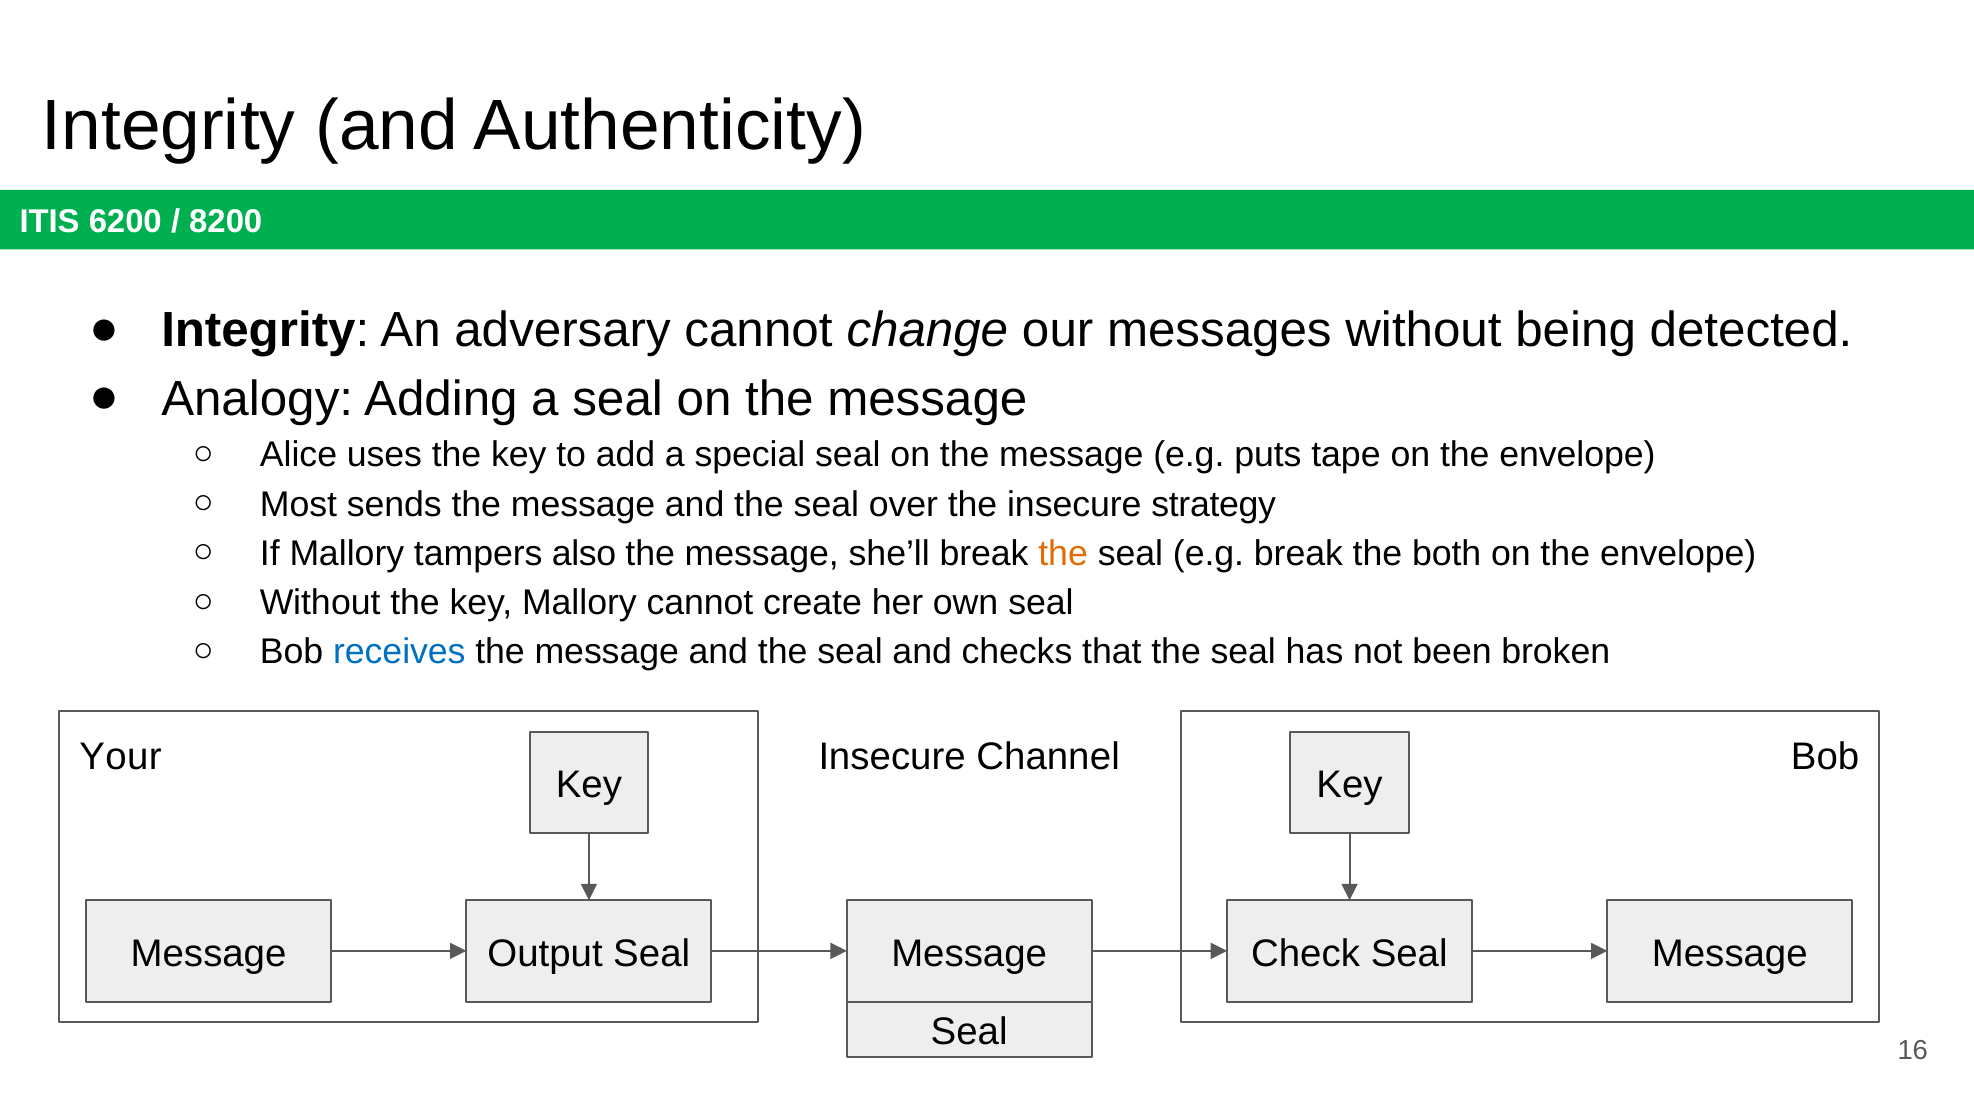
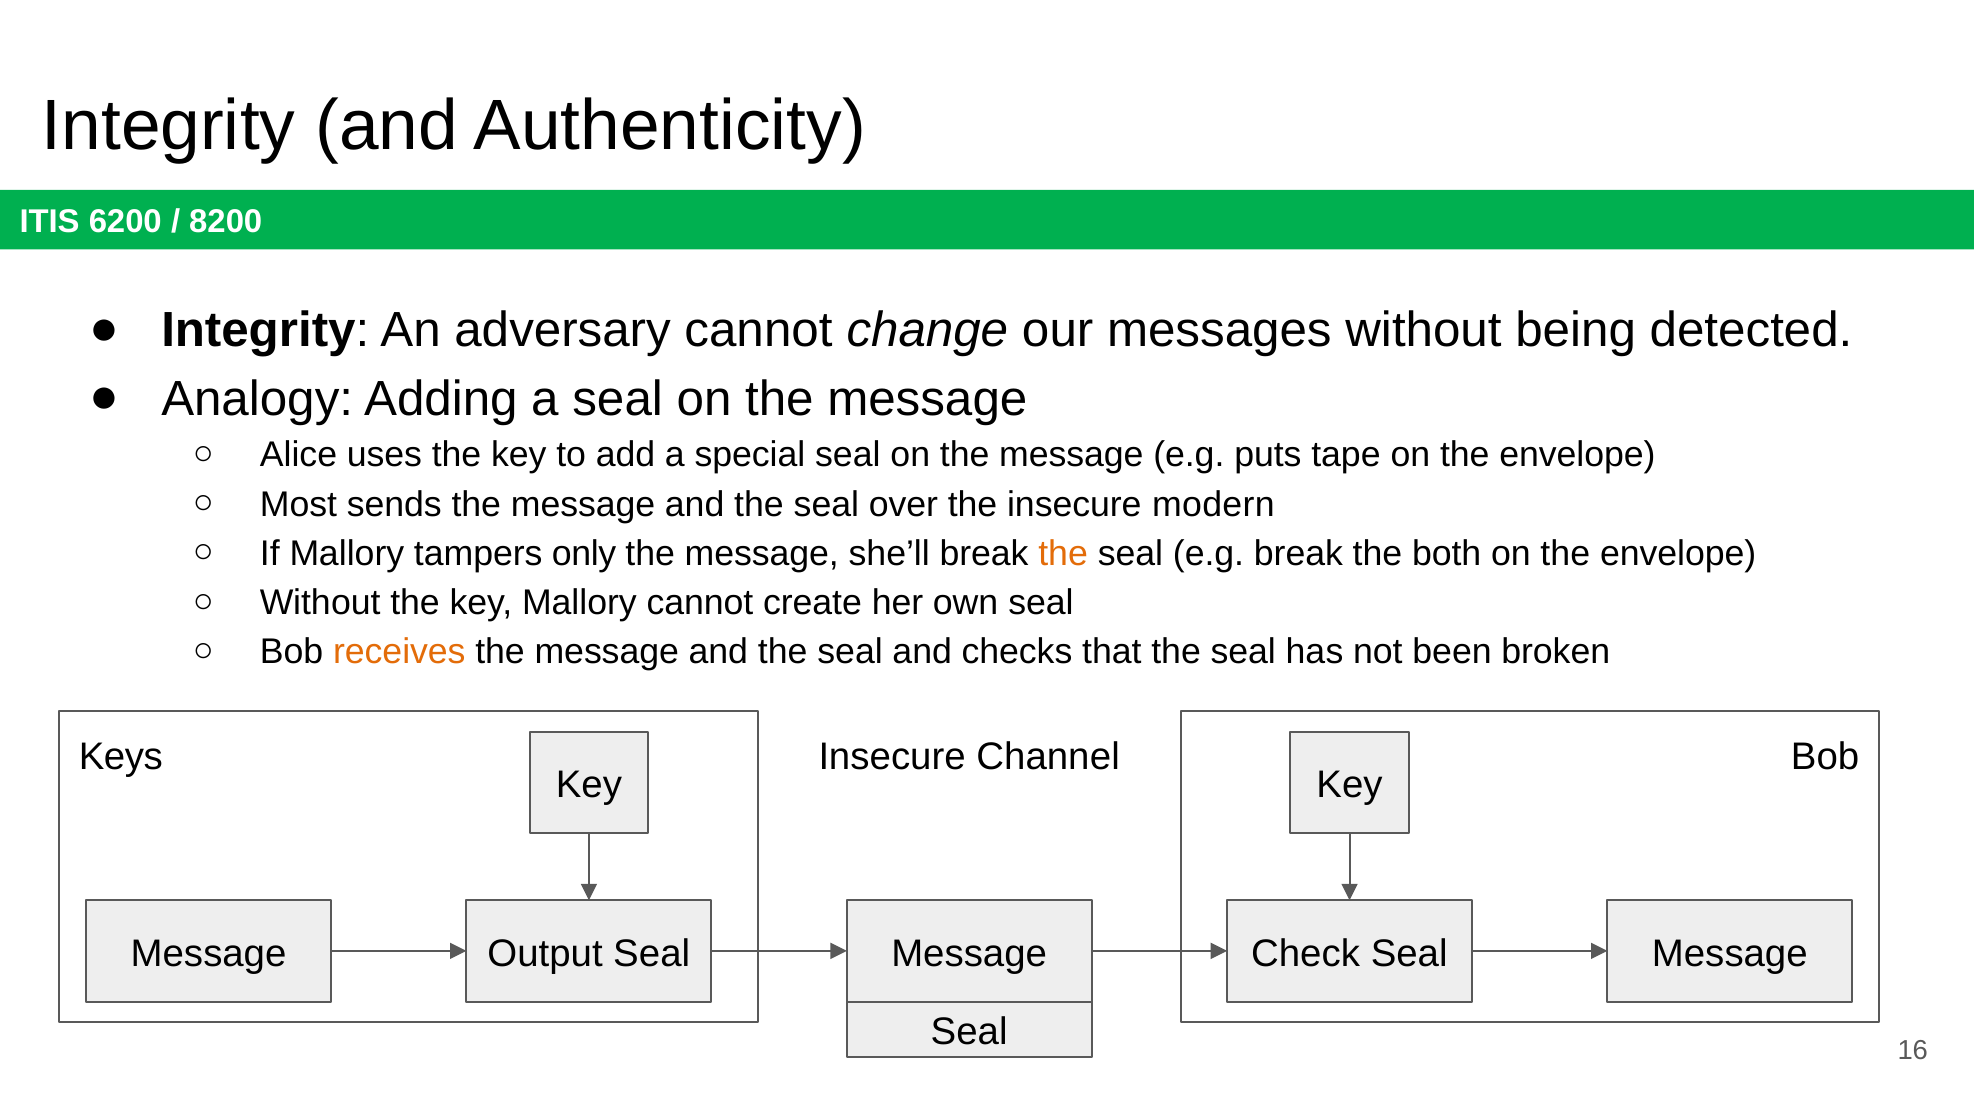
strategy: strategy -> modern
also: also -> only
receives colour: blue -> orange
Your: Your -> Keys
